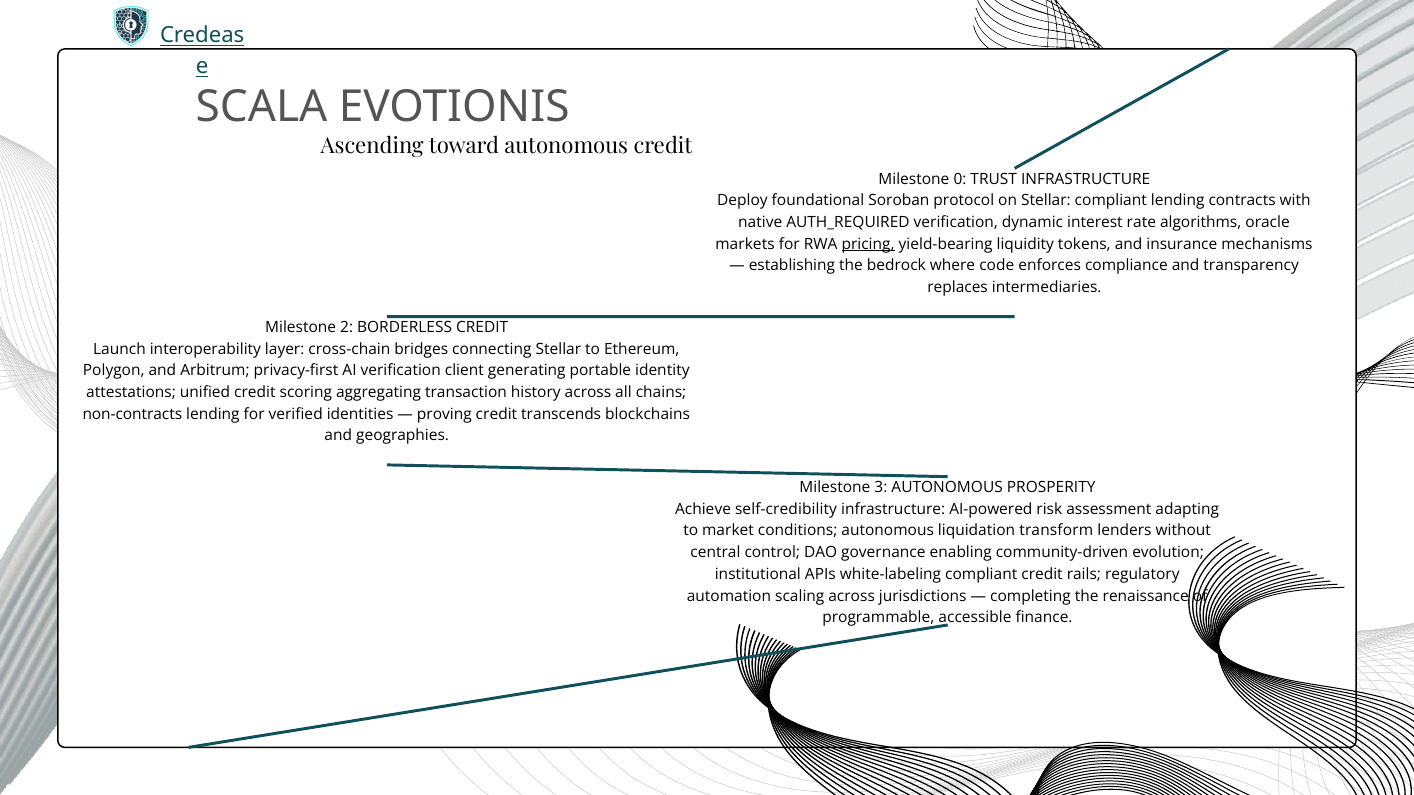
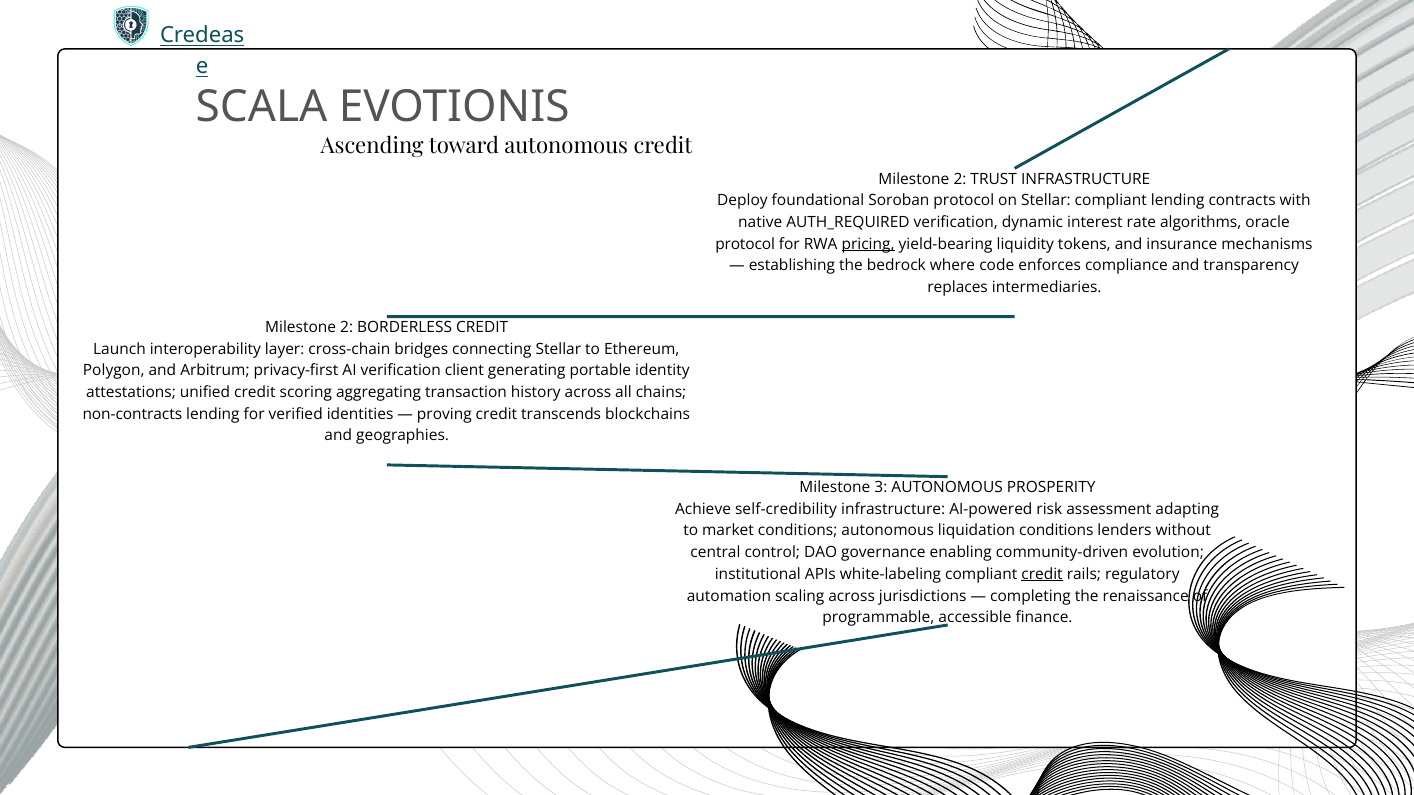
0 at (960, 179): 0 -> 2
markets at (745, 244): markets -> protocol
liquidation transform: transform -> conditions
credit at (1042, 574) underline: none -> present
